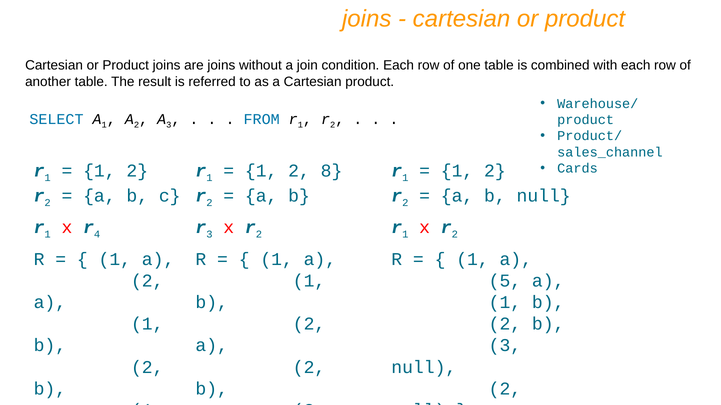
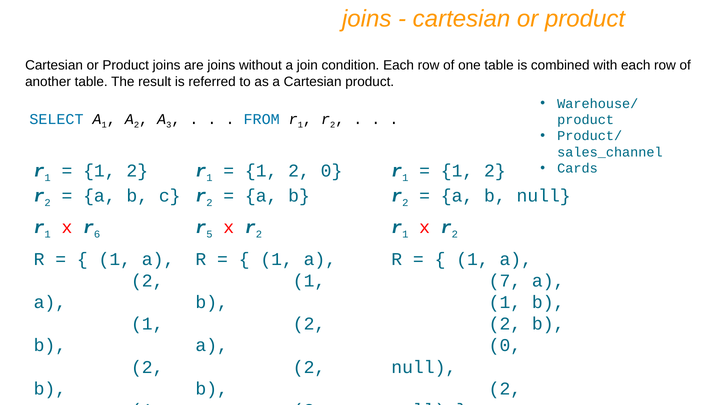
2 8: 8 -> 0
r 4: 4 -> 6
r 3: 3 -> 5
5: 5 -> 7
3 at (505, 346): 3 -> 0
